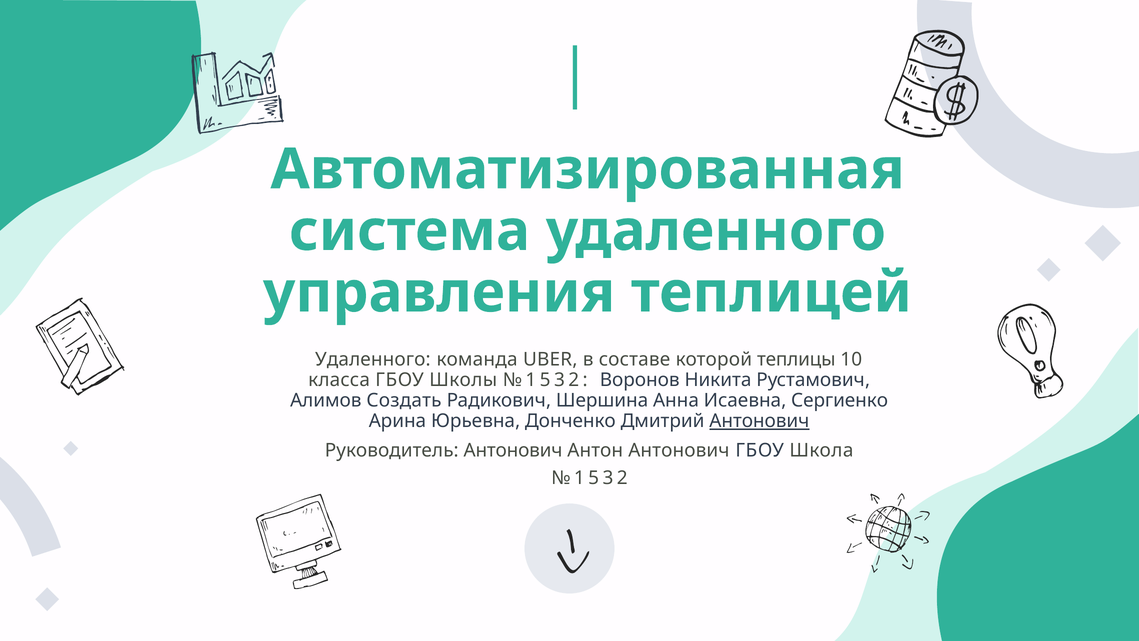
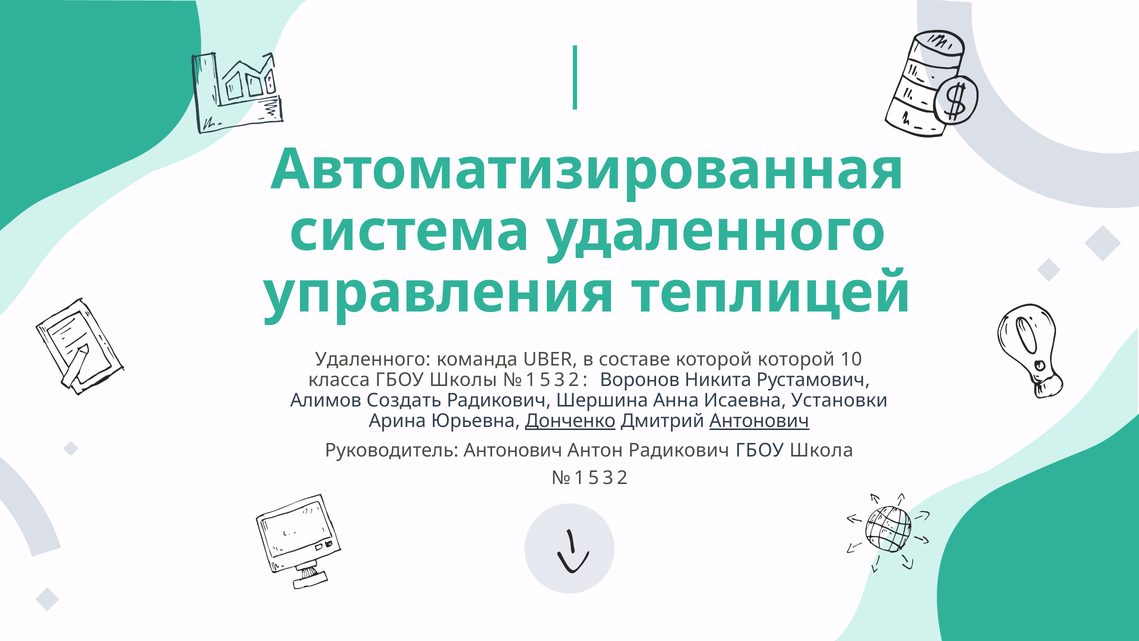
которой теплицы: теплицы -> которой
Сергиенко: Сергиенко -> Установки
Донченко underline: none -> present
Антон Антонович: Антонович -> Радикович
